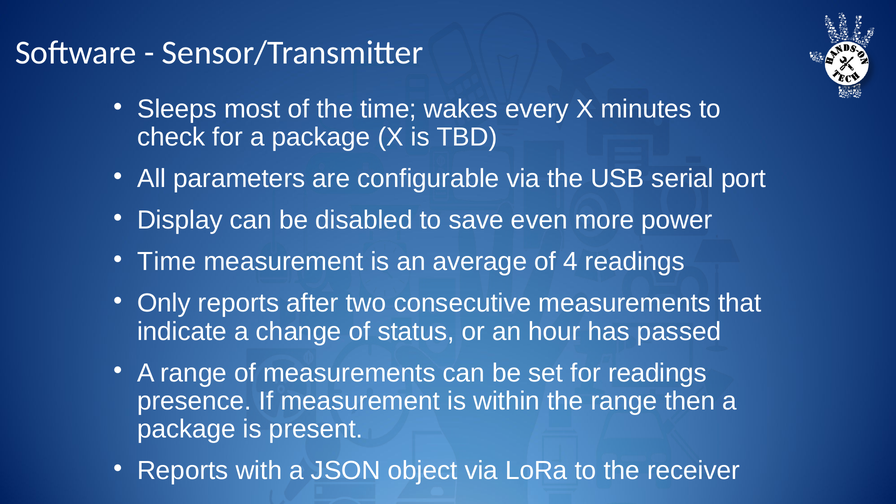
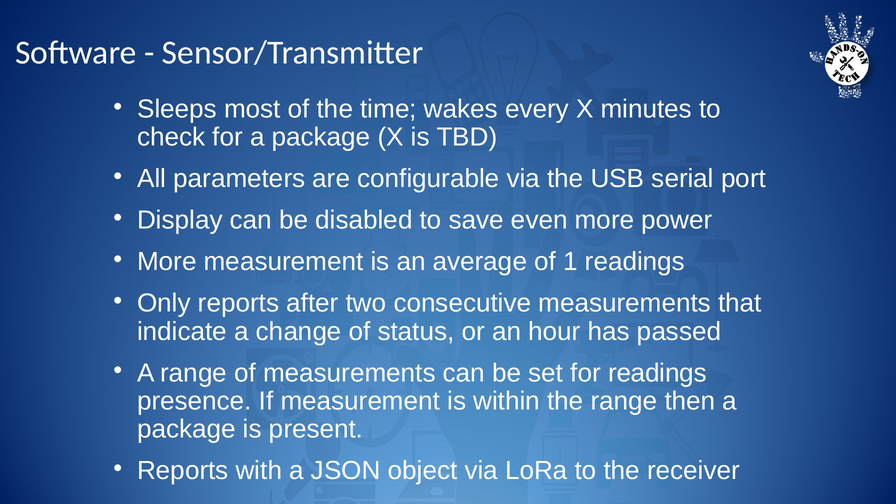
Time at (167, 262): Time -> More
4: 4 -> 1
